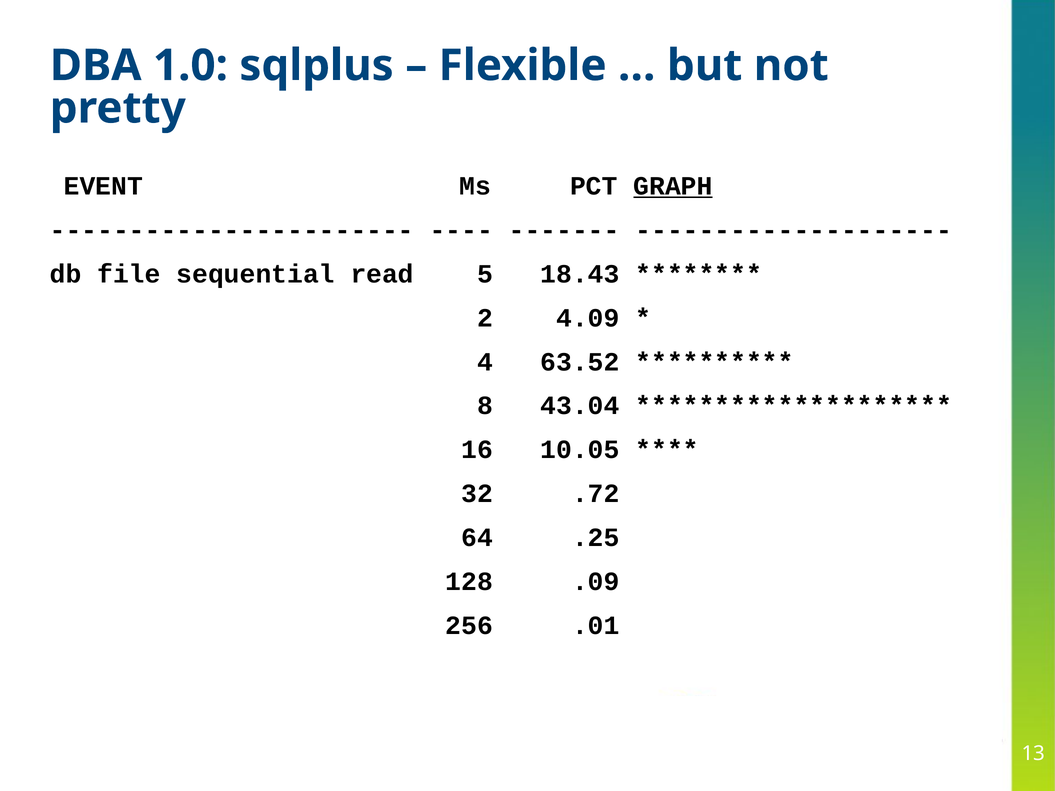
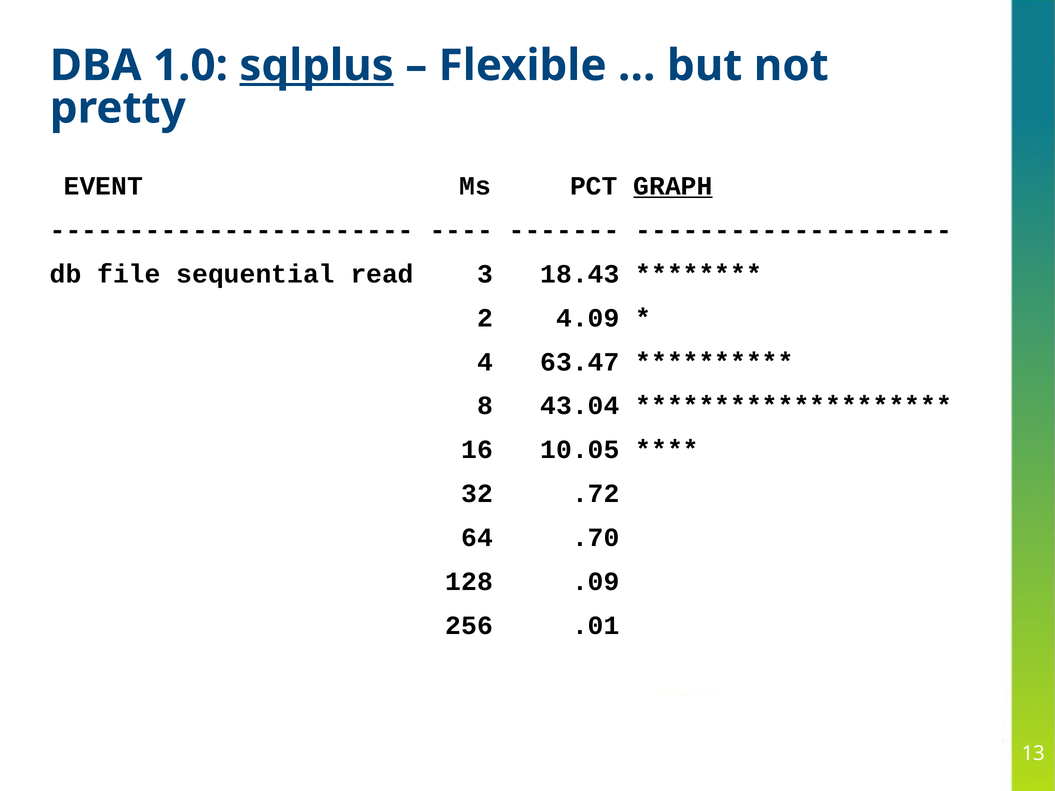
sqlplus underline: none -> present
5: 5 -> 3
63.52: 63.52 -> 63.47
.25: .25 -> .70
